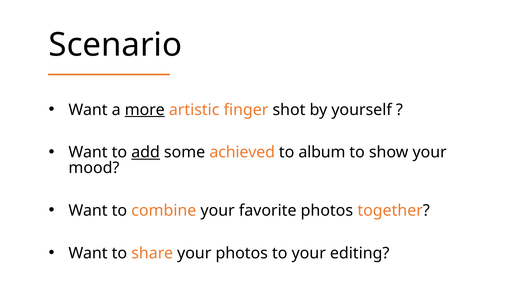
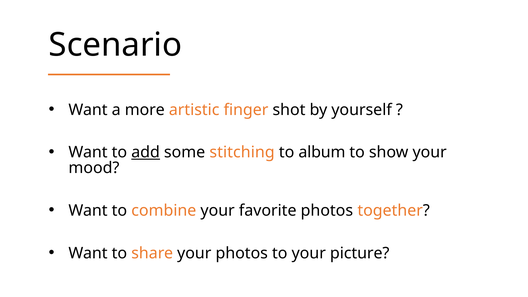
more underline: present -> none
achieved: achieved -> stitching
editing: editing -> picture
